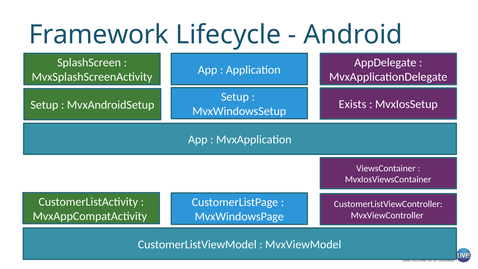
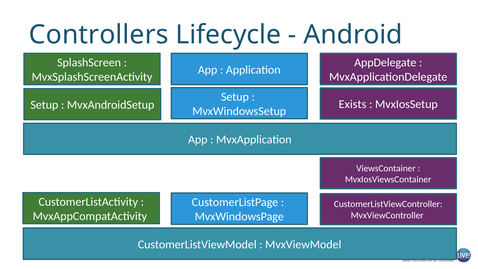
Framework: Framework -> Controllers
